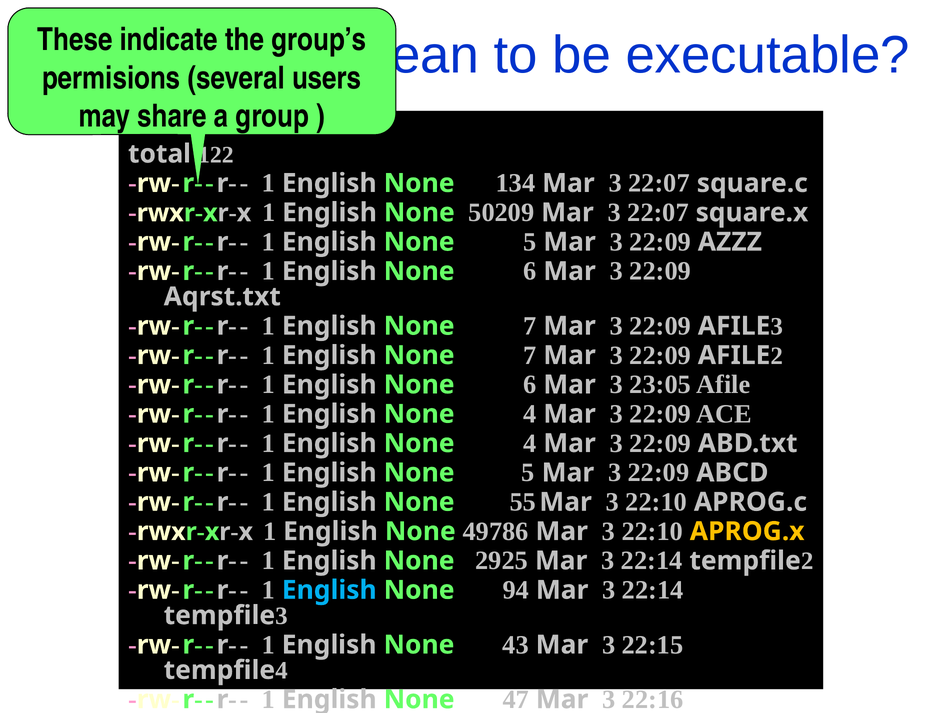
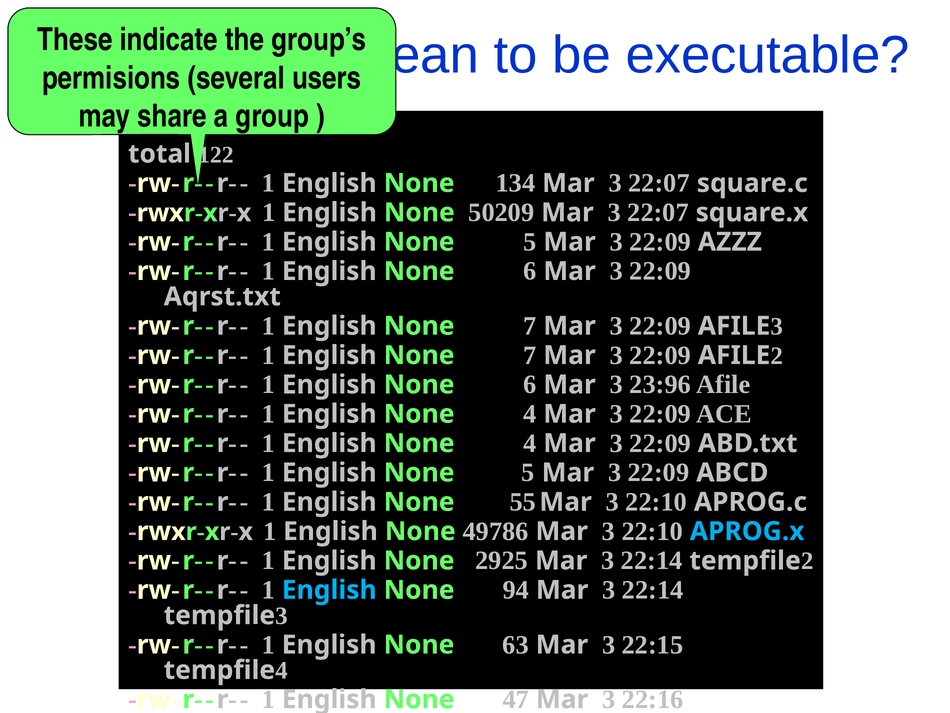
23:05: 23:05 -> 23:96
APROG.x colour: yellow -> light blue
43: 43 -> 63
